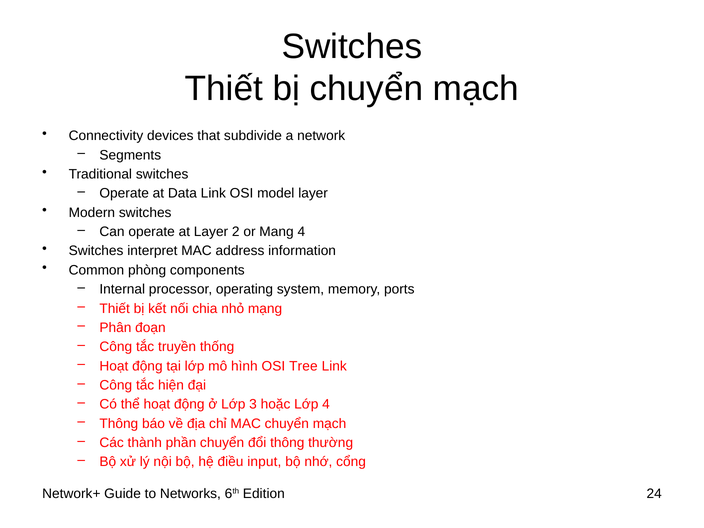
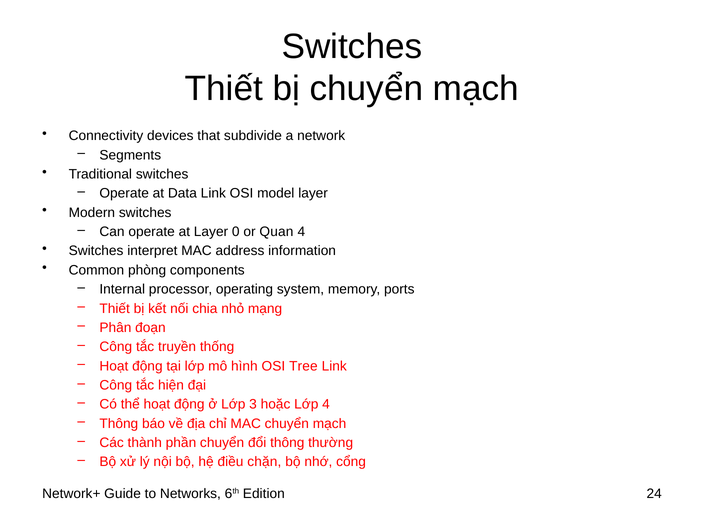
2: 2 -> 0
Mang: Mang -> Quan
input: input -> chặn
